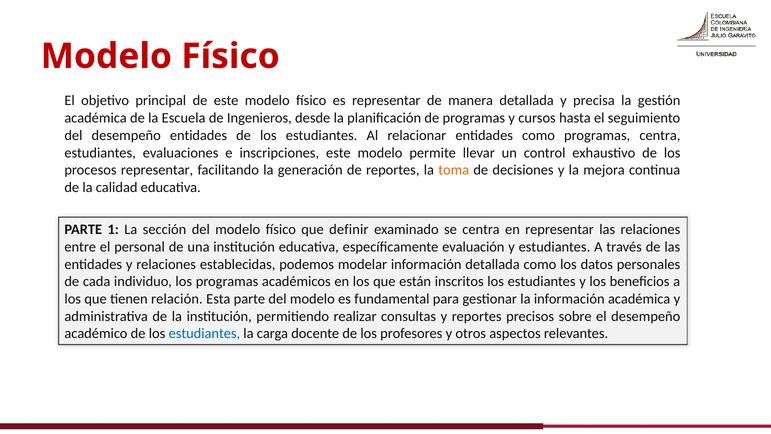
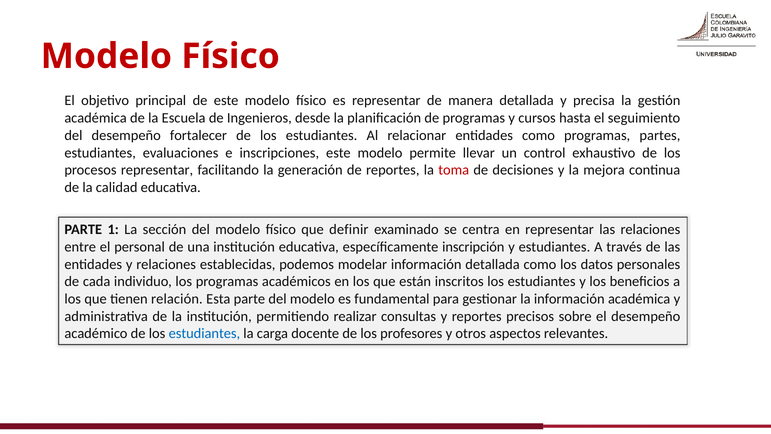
desempeño entidades: entidades -> fortalecer
programas centra: centra -> partes
toma colour: orange -> red
evaluación: evaluación -> inscripción
